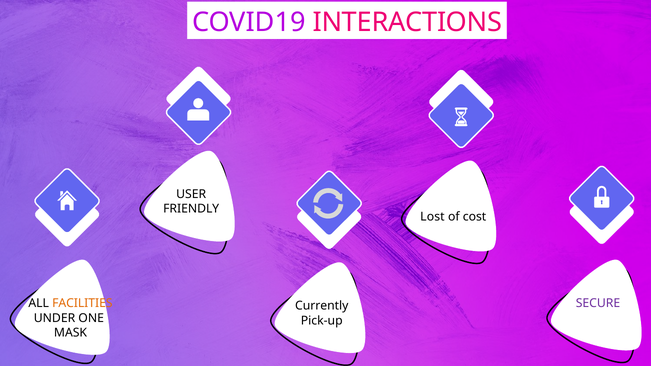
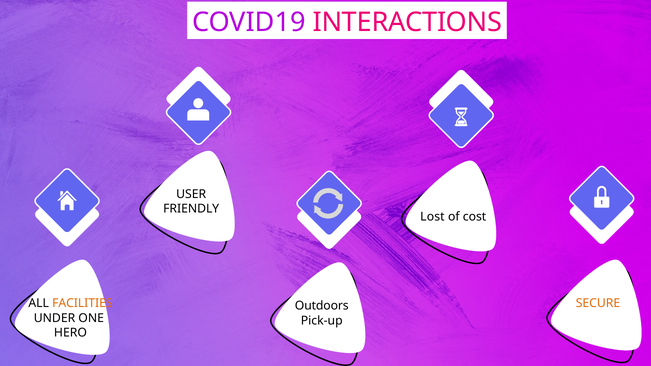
SECURE colour: purple -> orange
Currently: Currently -> Outdoors
MASK: MASK -> HERO
